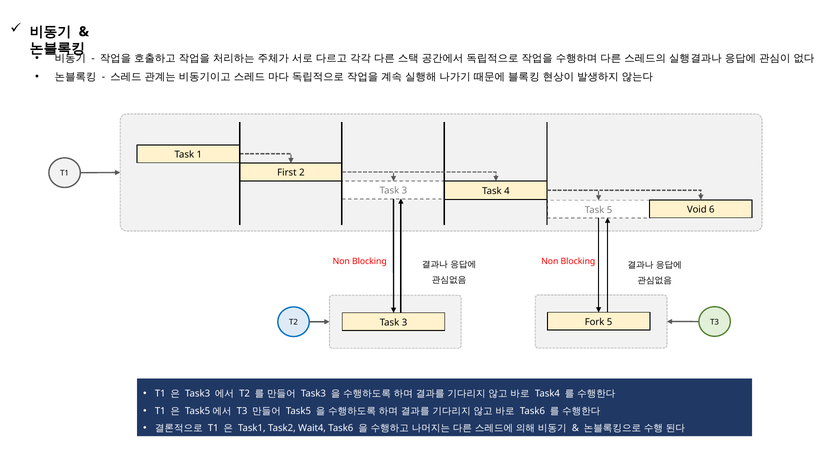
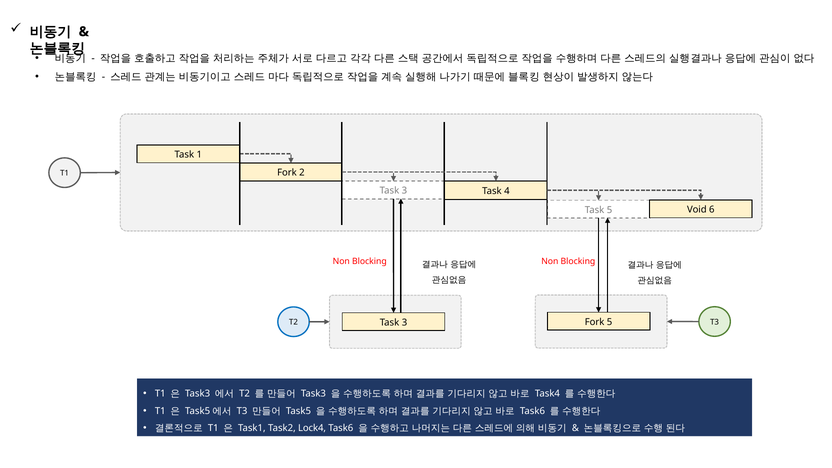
T1 First: First -> Fork
Wait4: Wait4 -> Lock4
